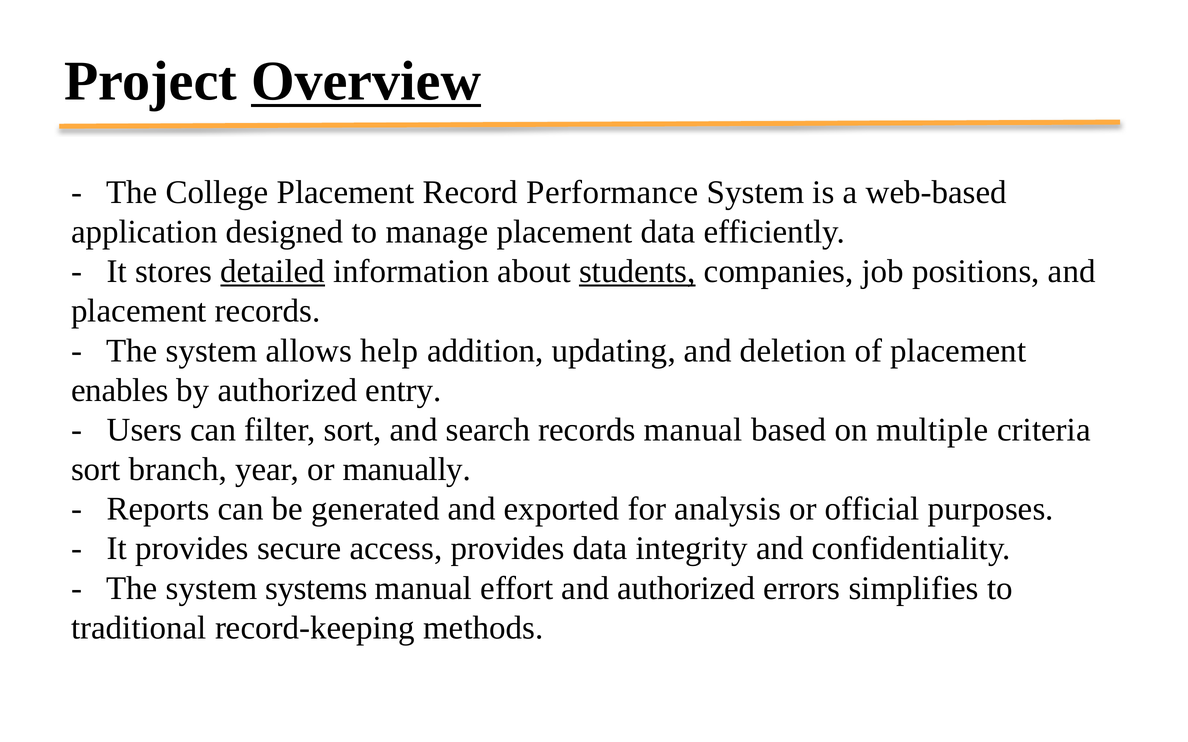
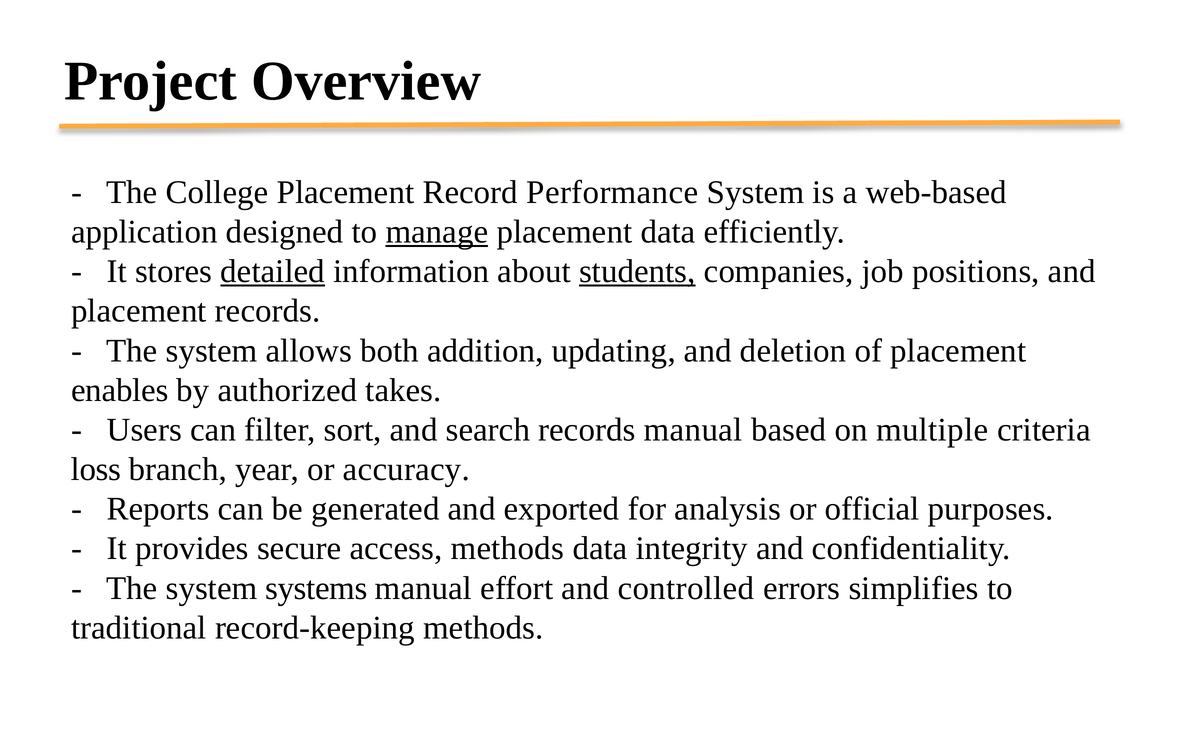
Overview underline: present -> none
manage underline: none -> present
help: help -> both
entry: entry -> takes
sort at (96, 470): sort -> loss
manually: manually -> accuracy
access provides: provides -> methods
and authorized: authorized -> controlled
